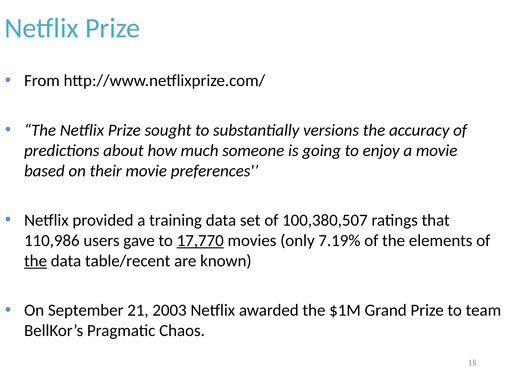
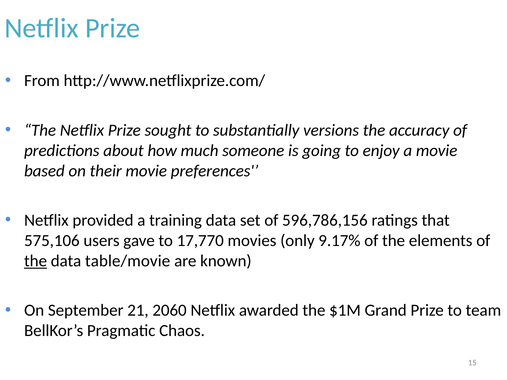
100,380,507: 100,380,507 -> 596,786,156
110,986: 110,986 -> 575,106
17,770 underline: present -> none
7.19%: 7.19% -> 9.17%
table/recent: table/recent -> table/movie
2003: 2003 -> 2060
